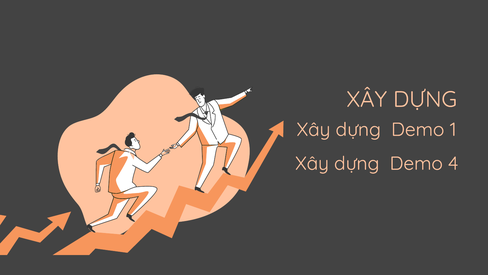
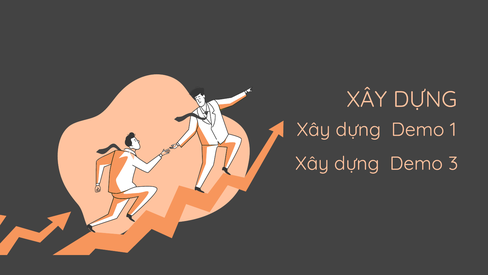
4: 4 -> 3
